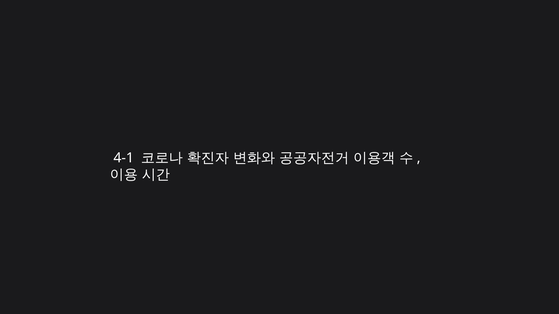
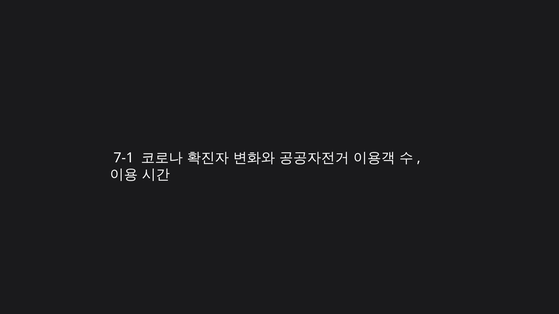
4-1: 4-1 -> 7-1
